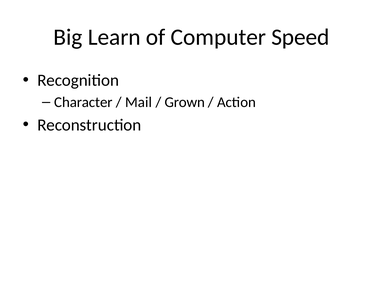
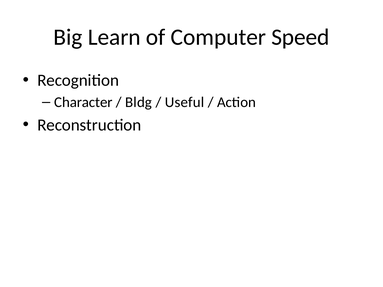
Mail: Mail -> Bldg
Grown: Grown -> Useful
